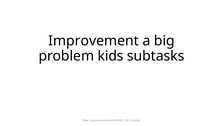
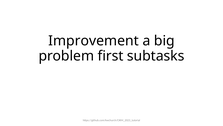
kids: kids -> first
